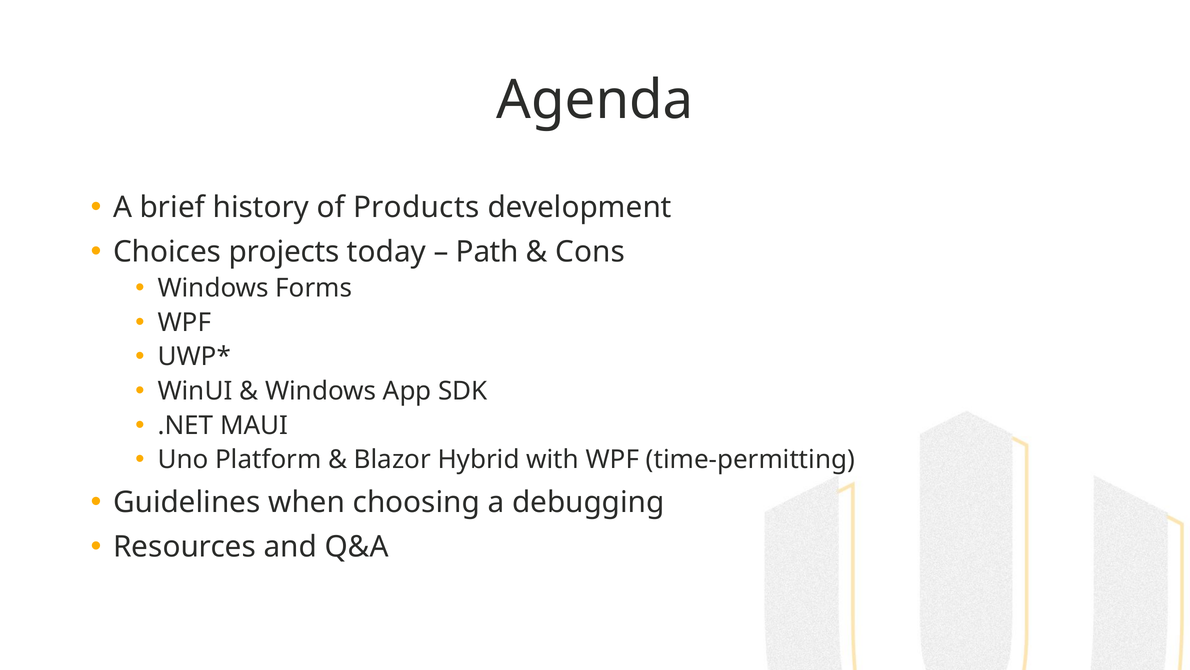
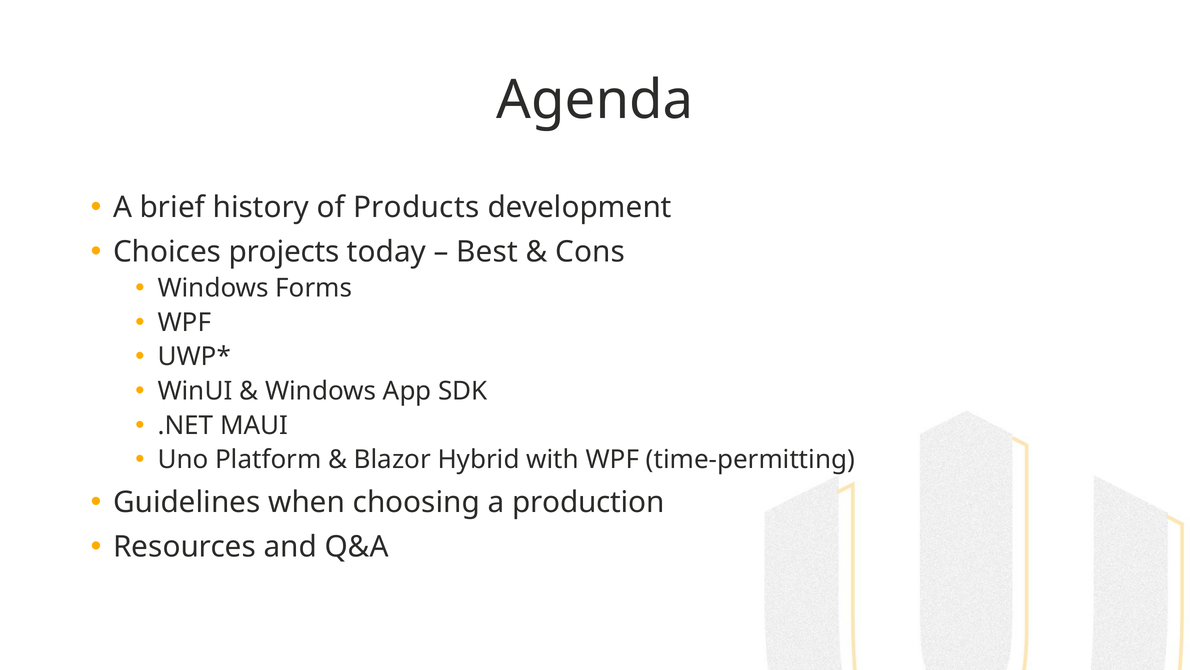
Path: Path -> Best
debugging: debugging -> production
